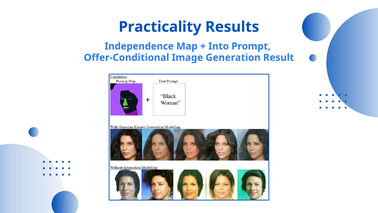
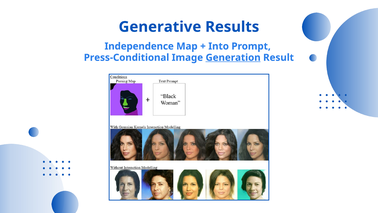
Practicality: Practicality -> Generative
Offer-Conditional: Offer-Conditional -> Press-Conditional
Generation underline: none -> present
